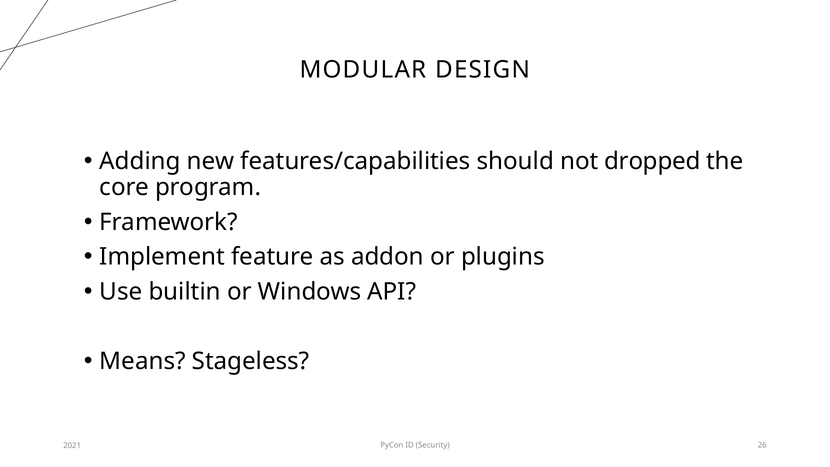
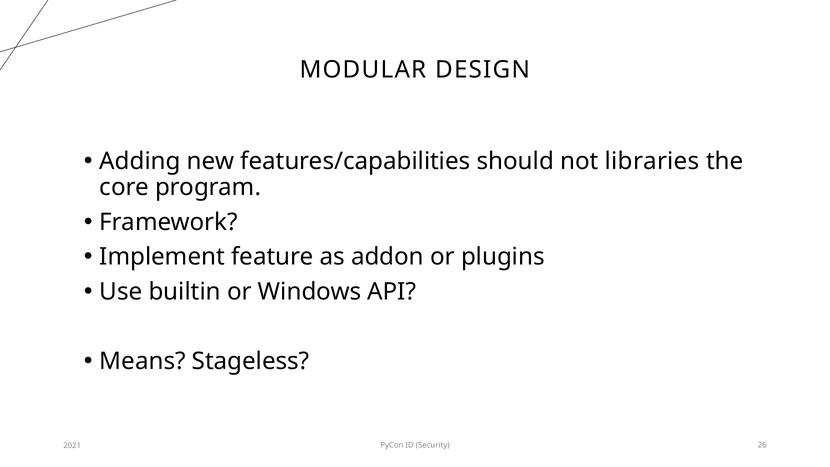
dropped: dropped -> libraries
